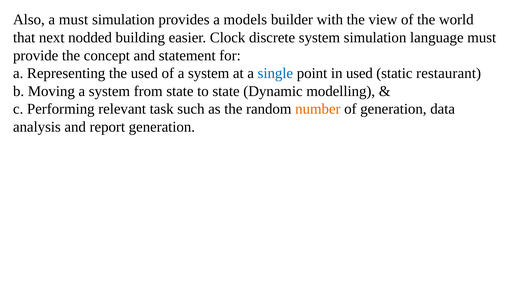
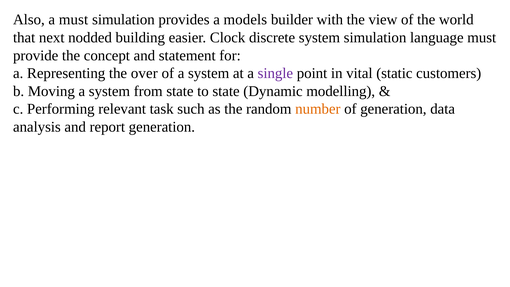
the used: used -> over
single colour: blue -> purple
in used: used -> vital
restaurant: restaurant -> customers
